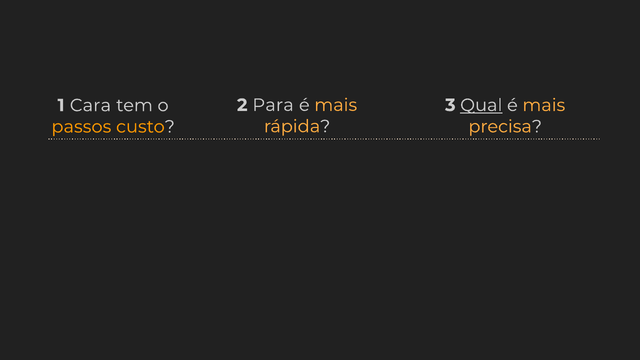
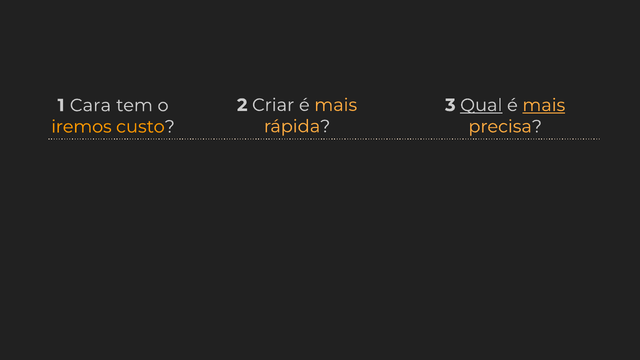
Para: Para -> Criar
mais at (544, 105) underline: none -> present
passos: passos -> iremos
